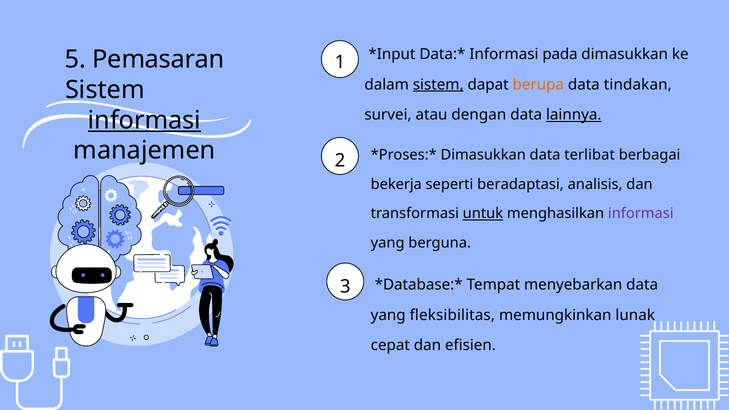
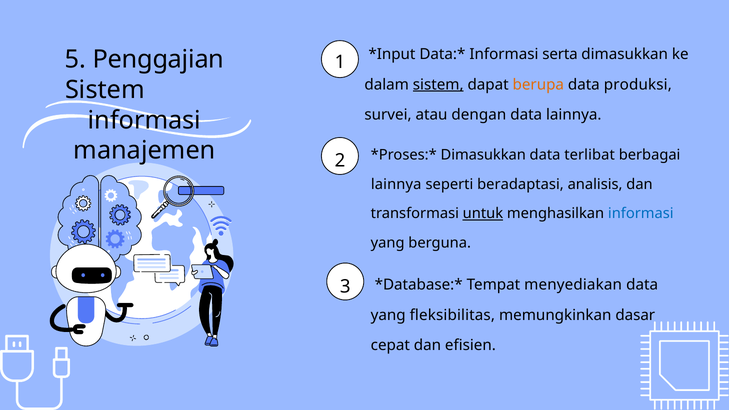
pada: pada -> serta
Pemasaran: Pemasaran -> Penggajian
tindakan: tindakan -> produksi
lainnya at (574, 115) underline: present -> none
informasi at (144, 120) underline: present -> none
bekerja at (396, 184): bekerja -> lainnya
informasi at (641, 214) colour: purple -> blue
menyebarkan: menyebarkan -> menyediakan
lunak: lunak -> dasar
